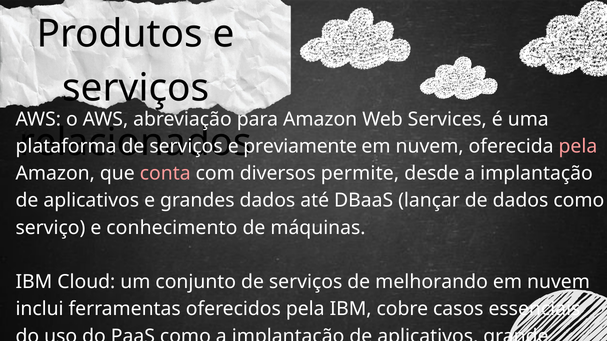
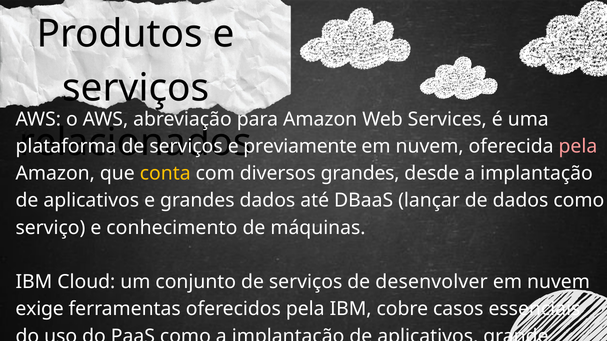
conta colour: pink -> yellow
diversos permite: permite -> grandes
melhorando: melhorando -> desenvolver
inclui: inclui -> exige
